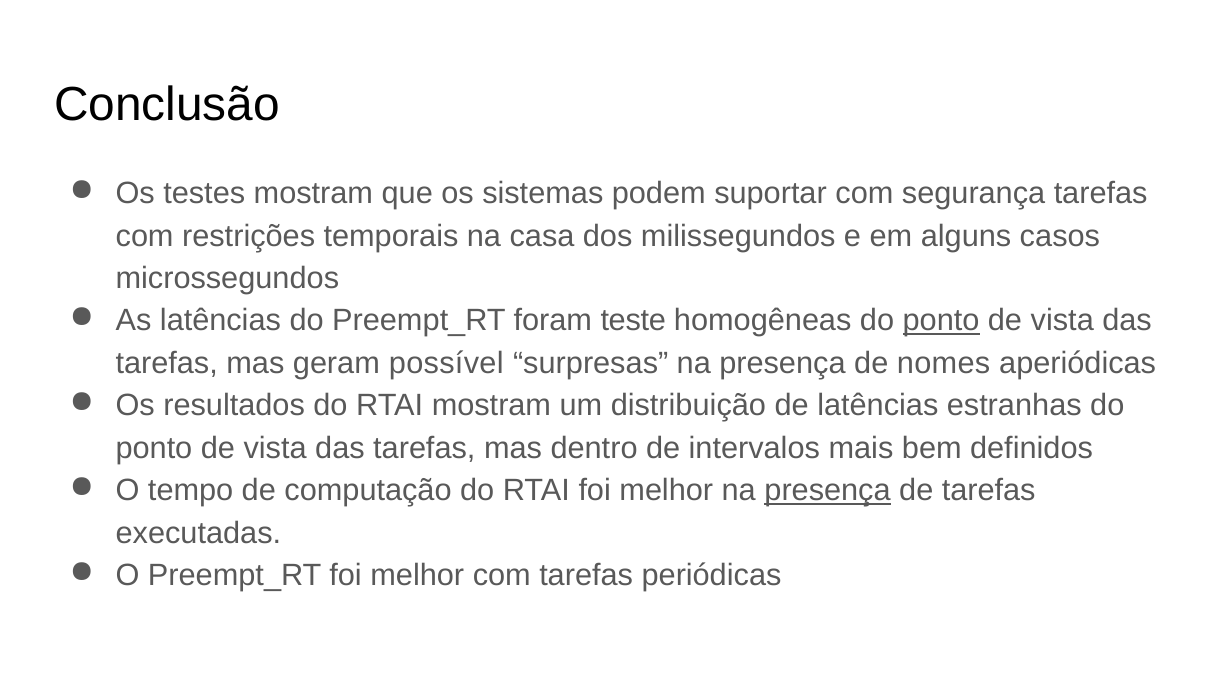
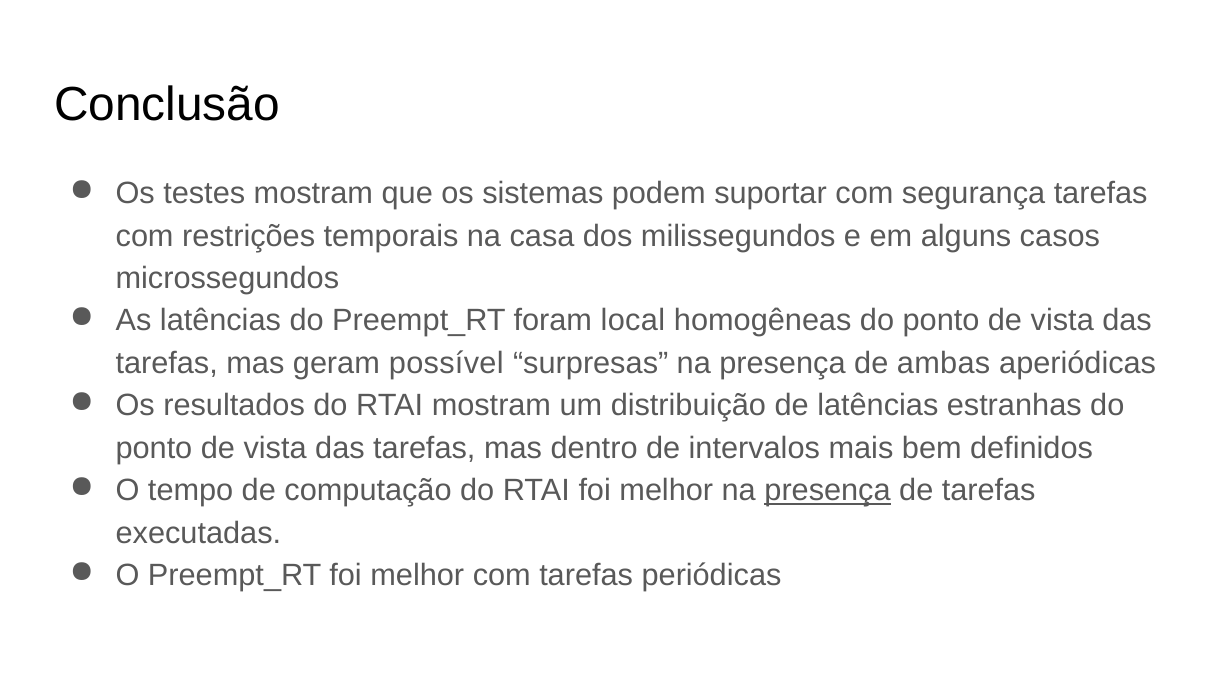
teste: teste -> local
ponto at (941, 320) underline: present -> none
nomes: nomes -> ambas
